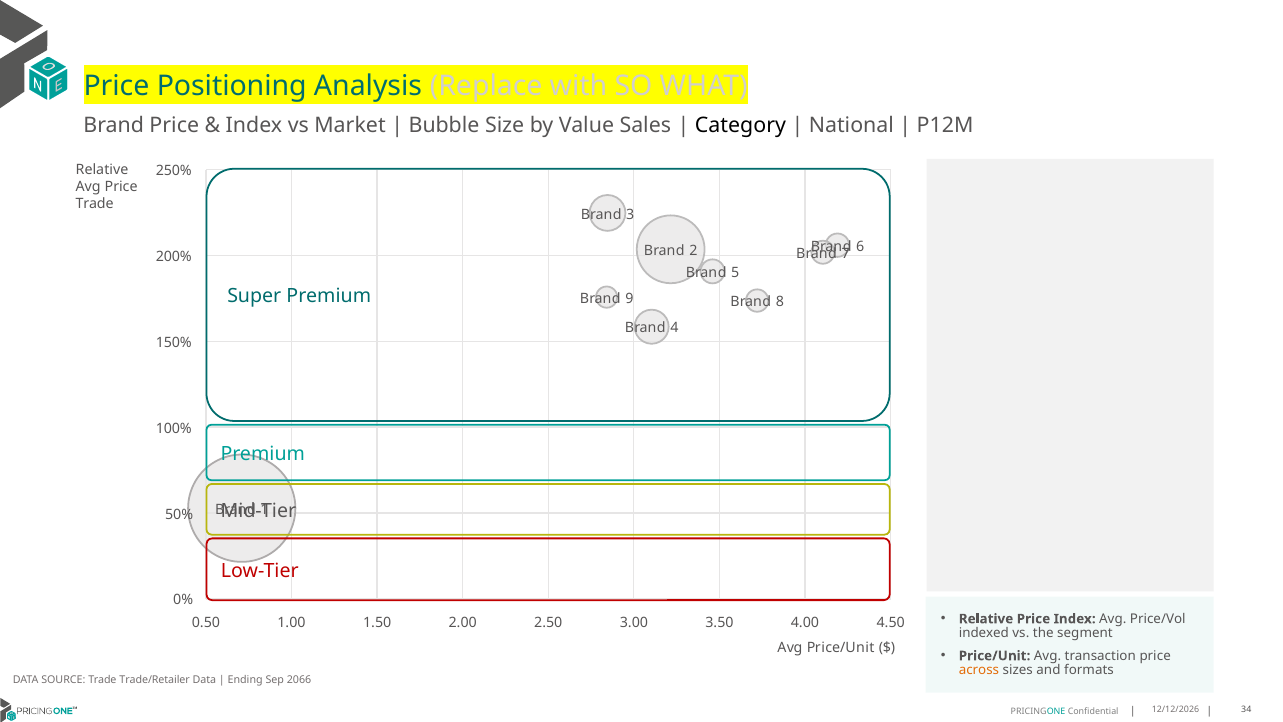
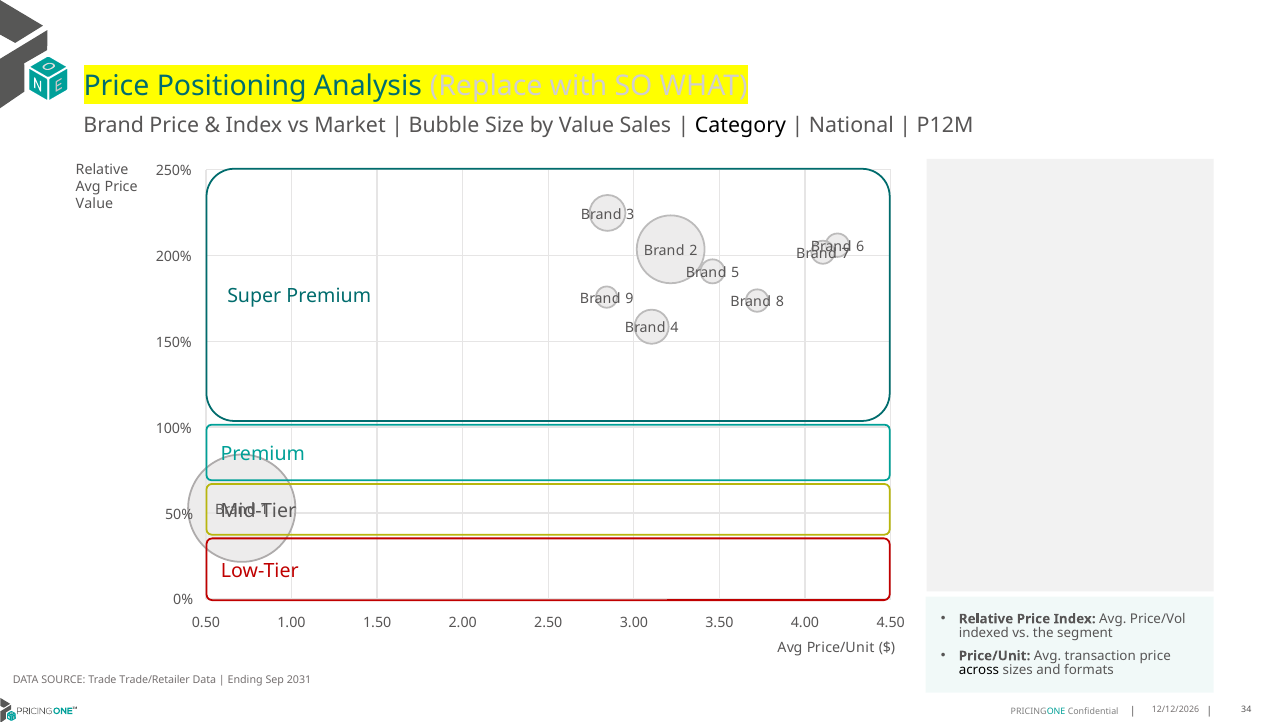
Trade at (95, 204): Trade -> Value
across colour: orange -> black
2066: 2066 -> 2031
